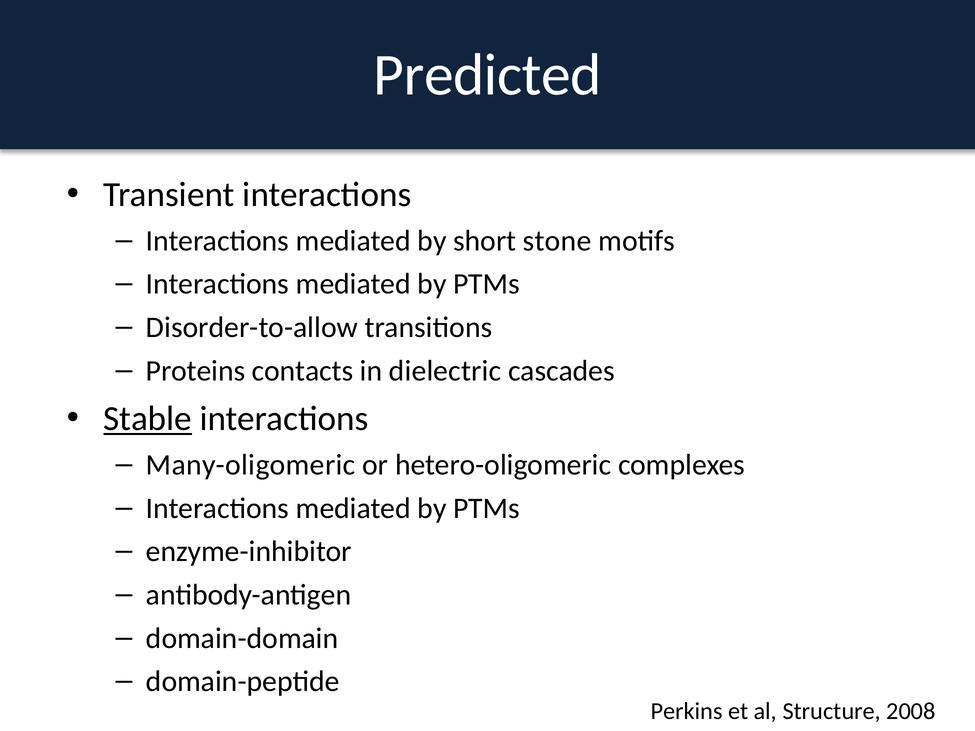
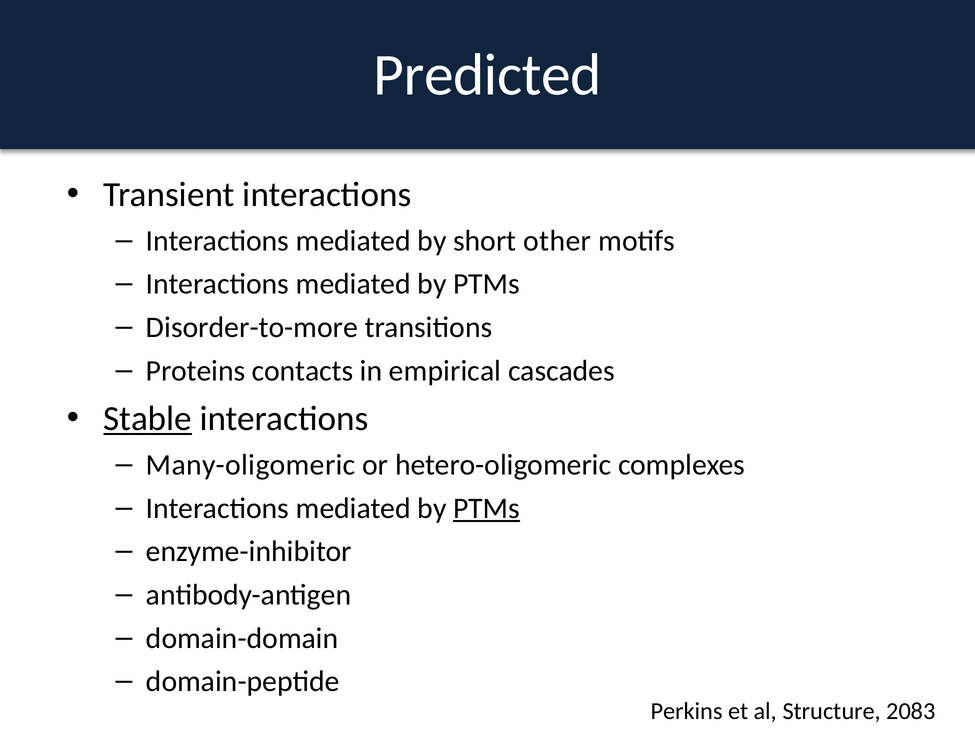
stone: stone -> other
Disorder-to-allow: Disorder-to-allow -> Disorder-to-more
dielectric: dielectric -> empirical
PTMs at (487, 508) underline: none -> present
2008: 2008 -> 2083
